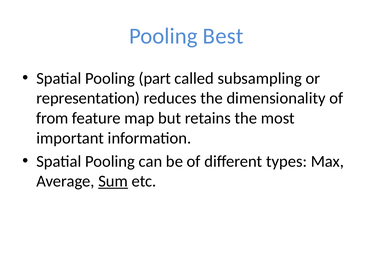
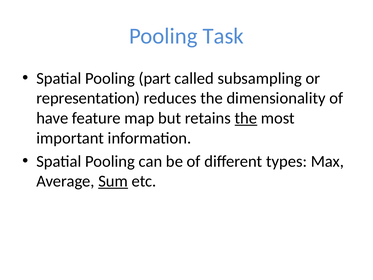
Best: Best -> Task
from: from -> have
the at (246, 118) underline: none -> present
